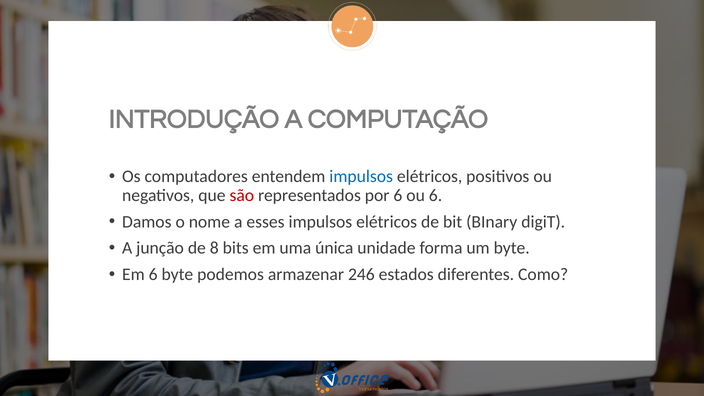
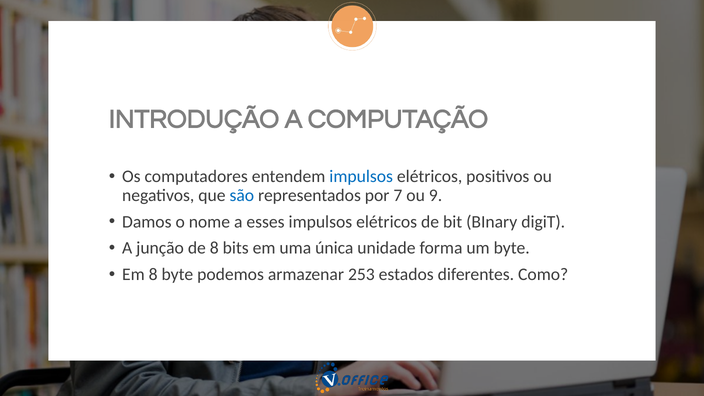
são colour: red -> blue
por 6: 6 -> 7
ou 6: 6 -> 9
Em 6: 6 -> 8
246: 246 -> 253
